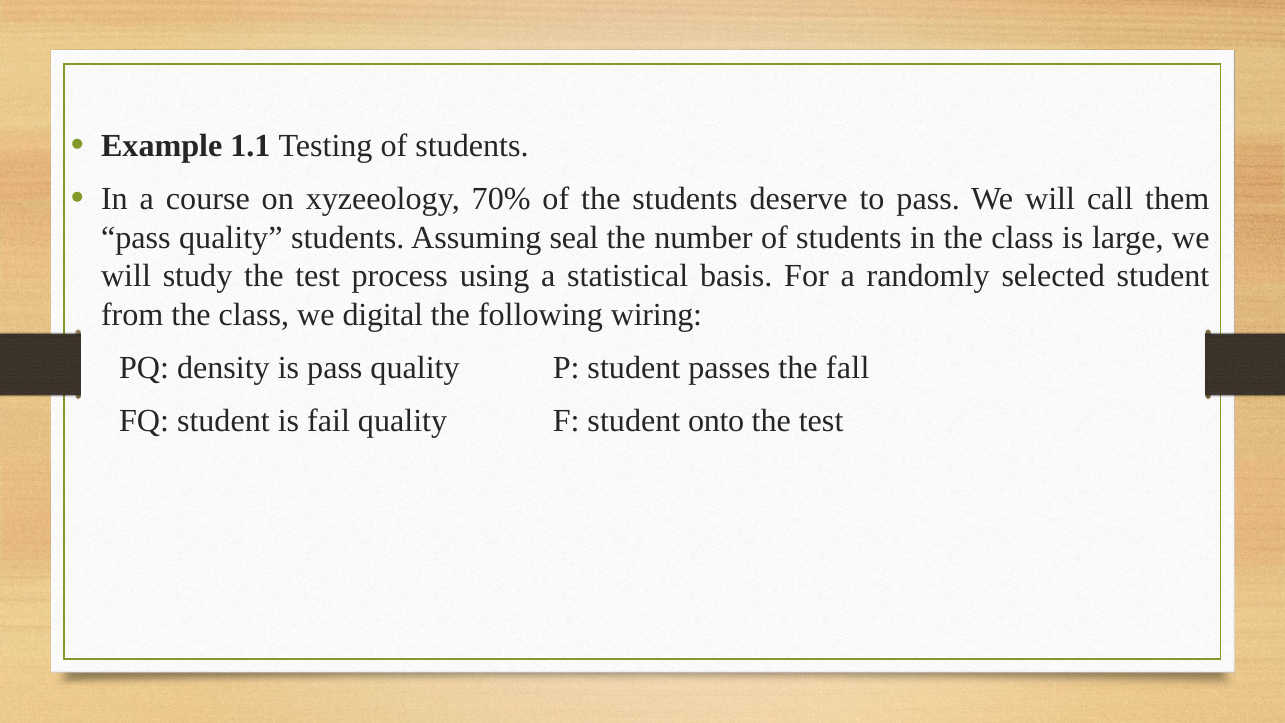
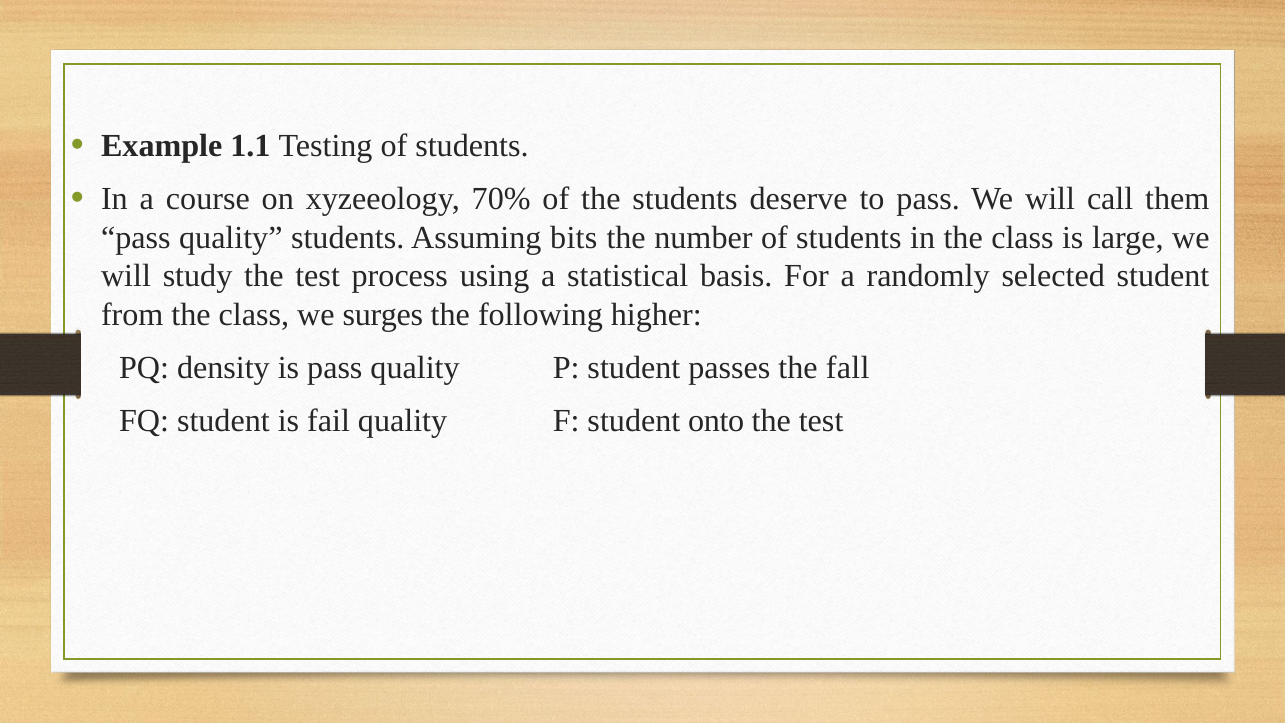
seal: seal -> bits
digital: digital -> surges
wiring: wiring -> higher
